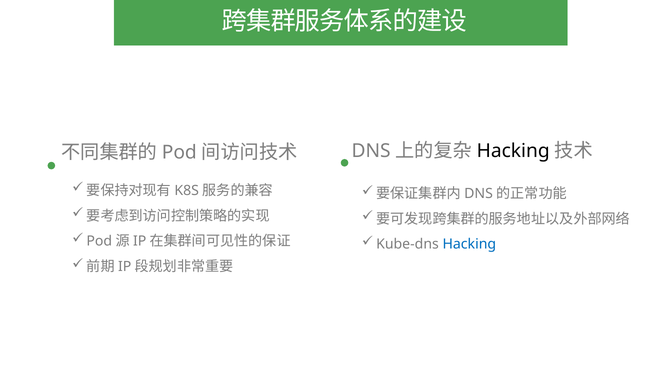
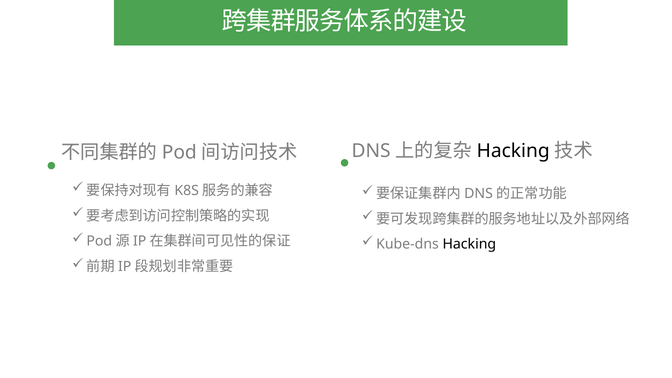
Hacking at (469, 244) colour: blue -> black
